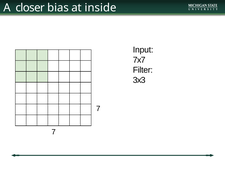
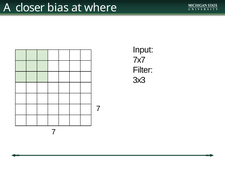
inside: inside -> where
